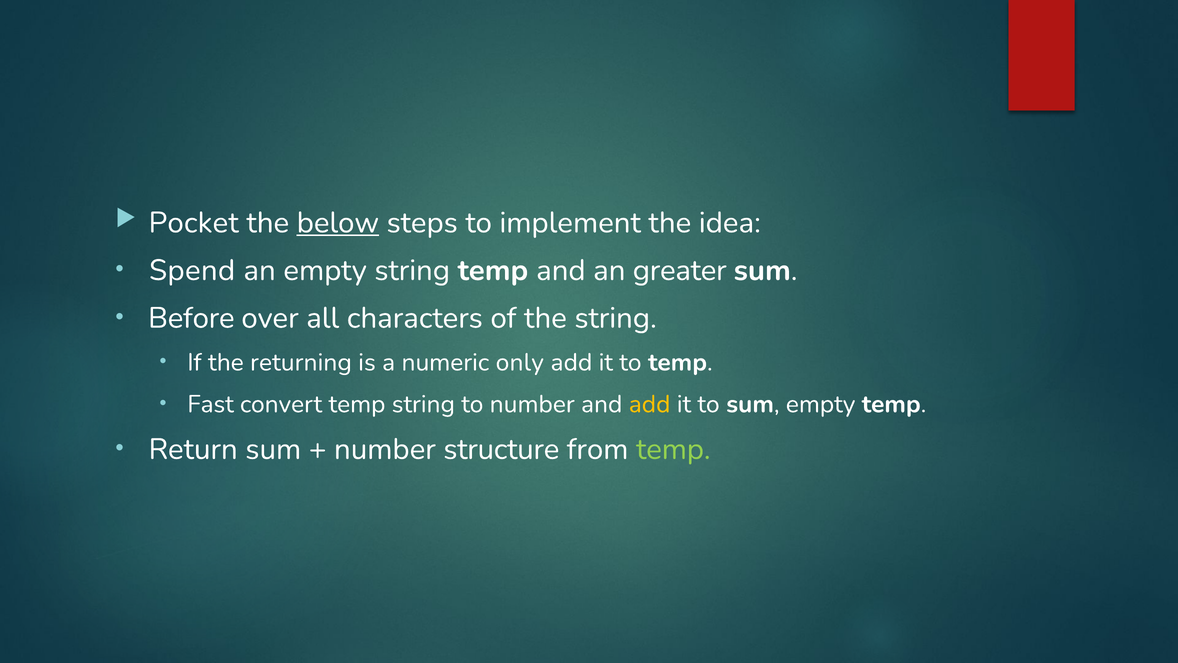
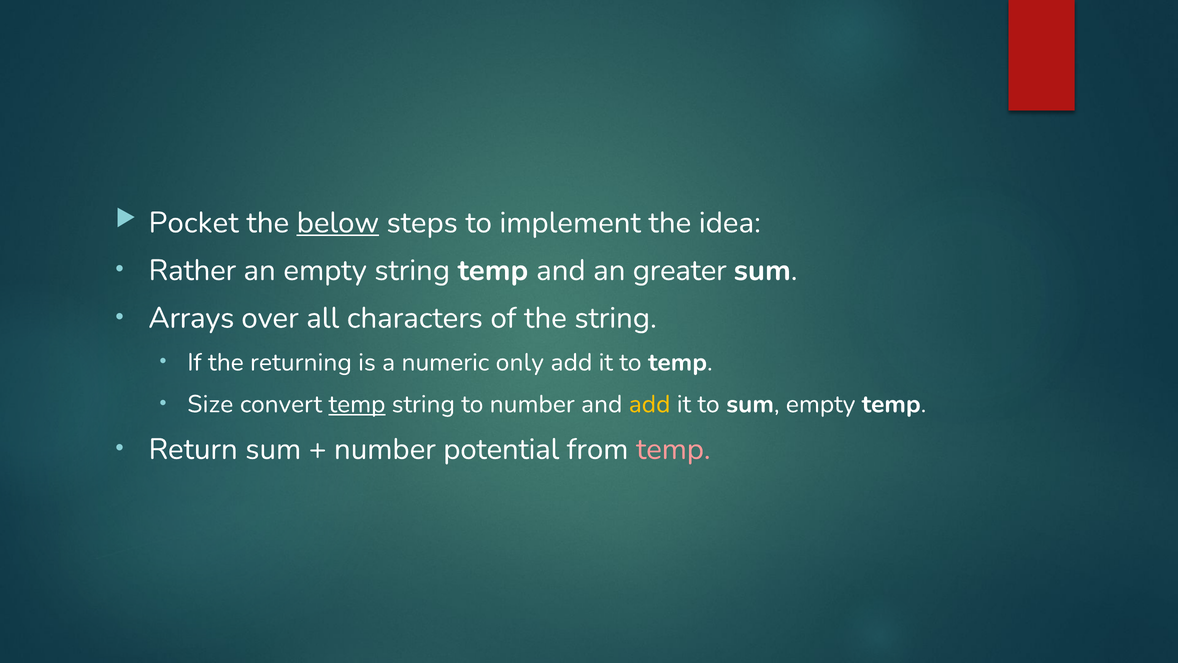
Spend: Spend -> Rather
Before: Before -> Arrays
Fast: Fast -> Size
temp at (357, 404) underline: none -> present
structure: structure -> potential
temp at (673, 449) colour: light green -> pink
